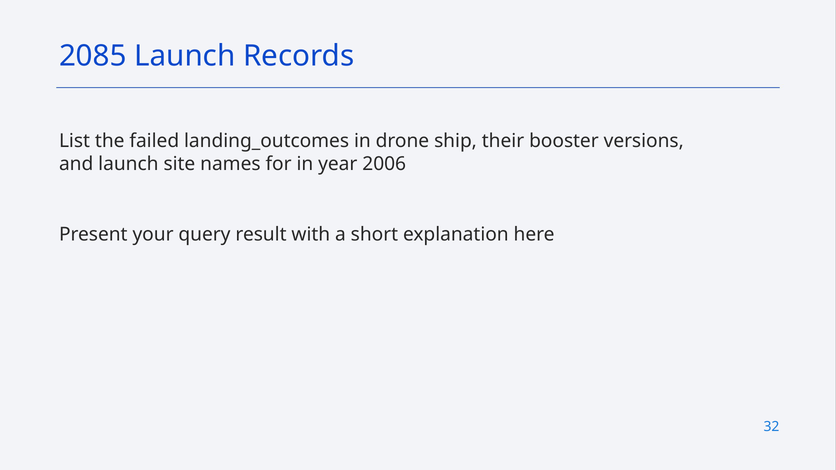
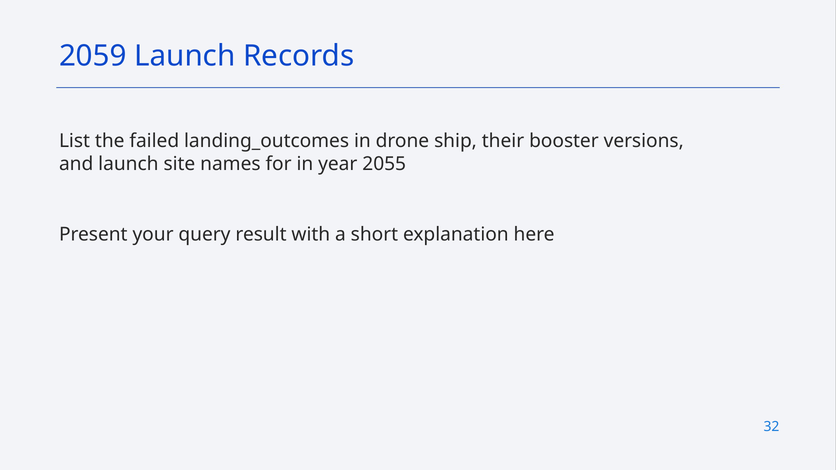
2085: 2085 -> 2059
2006: 2006 -> 2055
